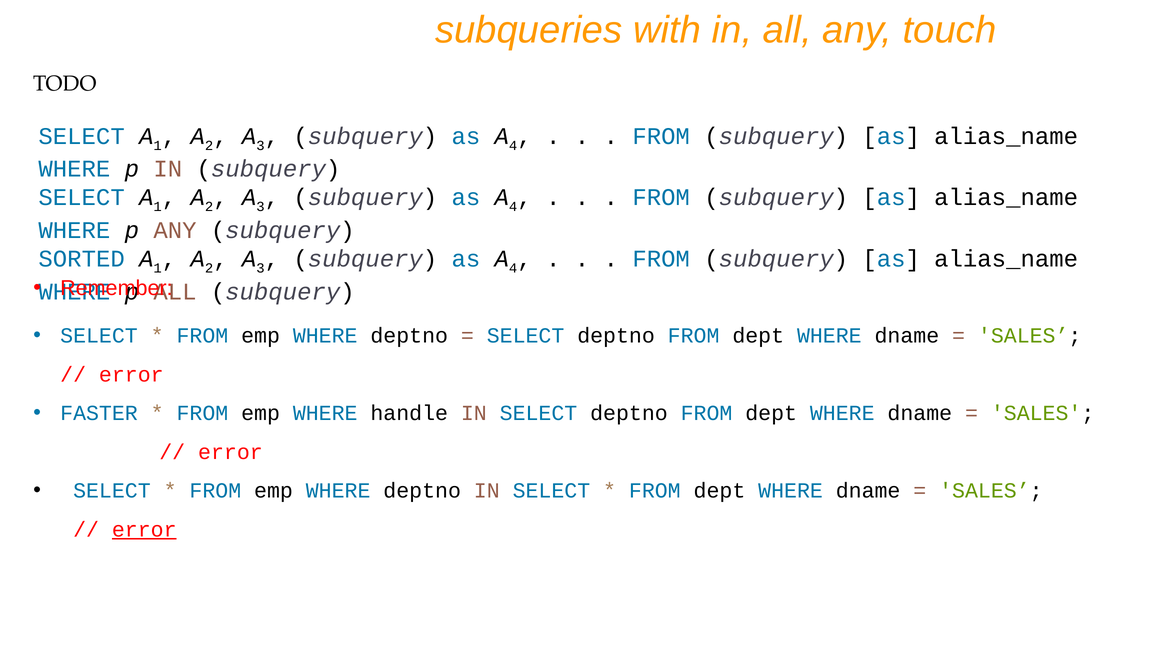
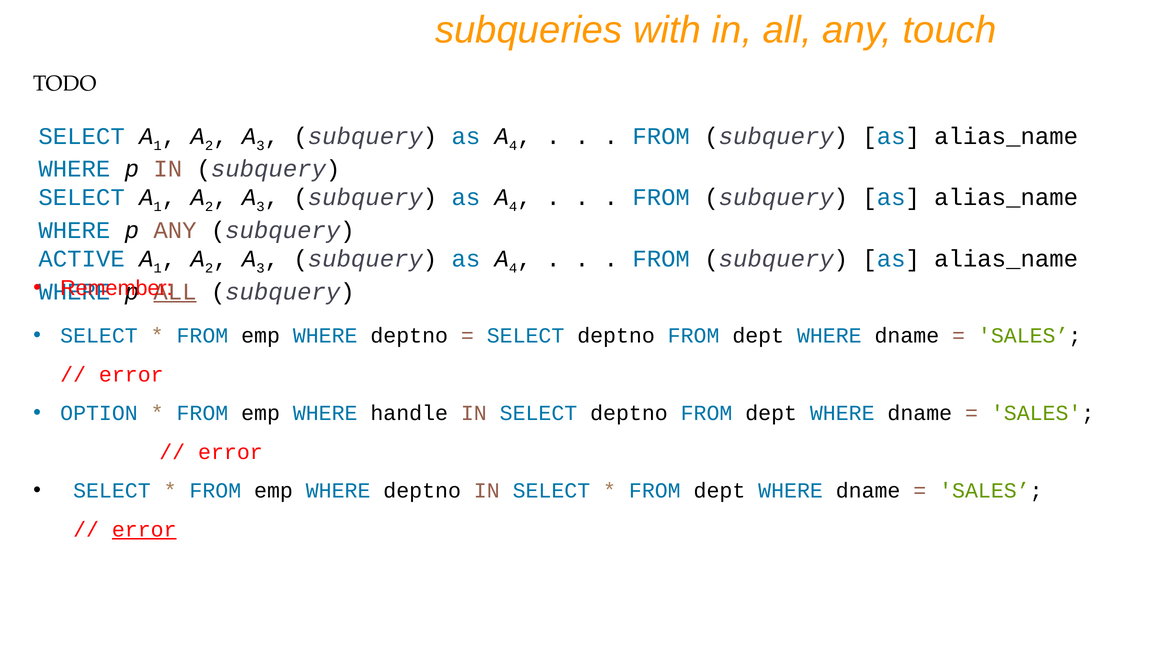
SORTED: SORTED -> ACTIVE
ALL at (175, 292) underline: none -> present
FASTER: FASTER -> OPTION
